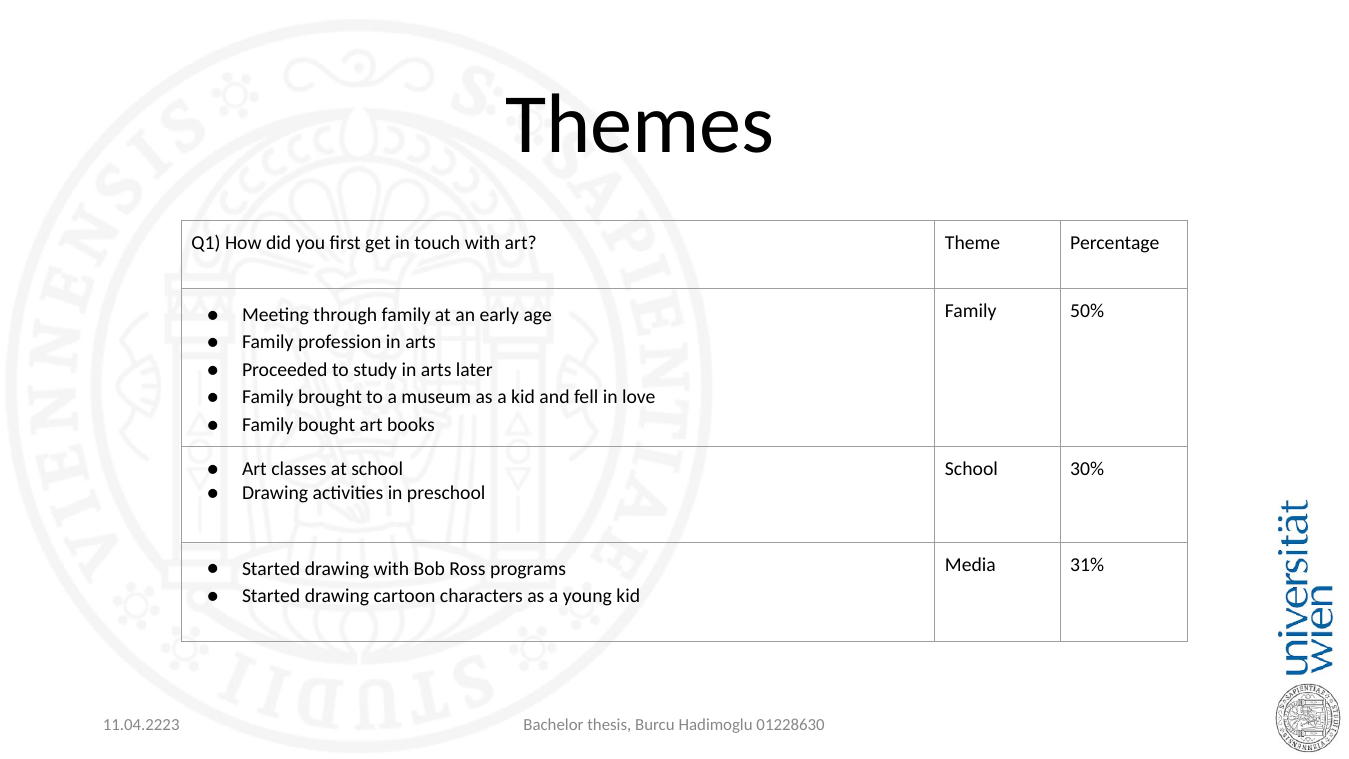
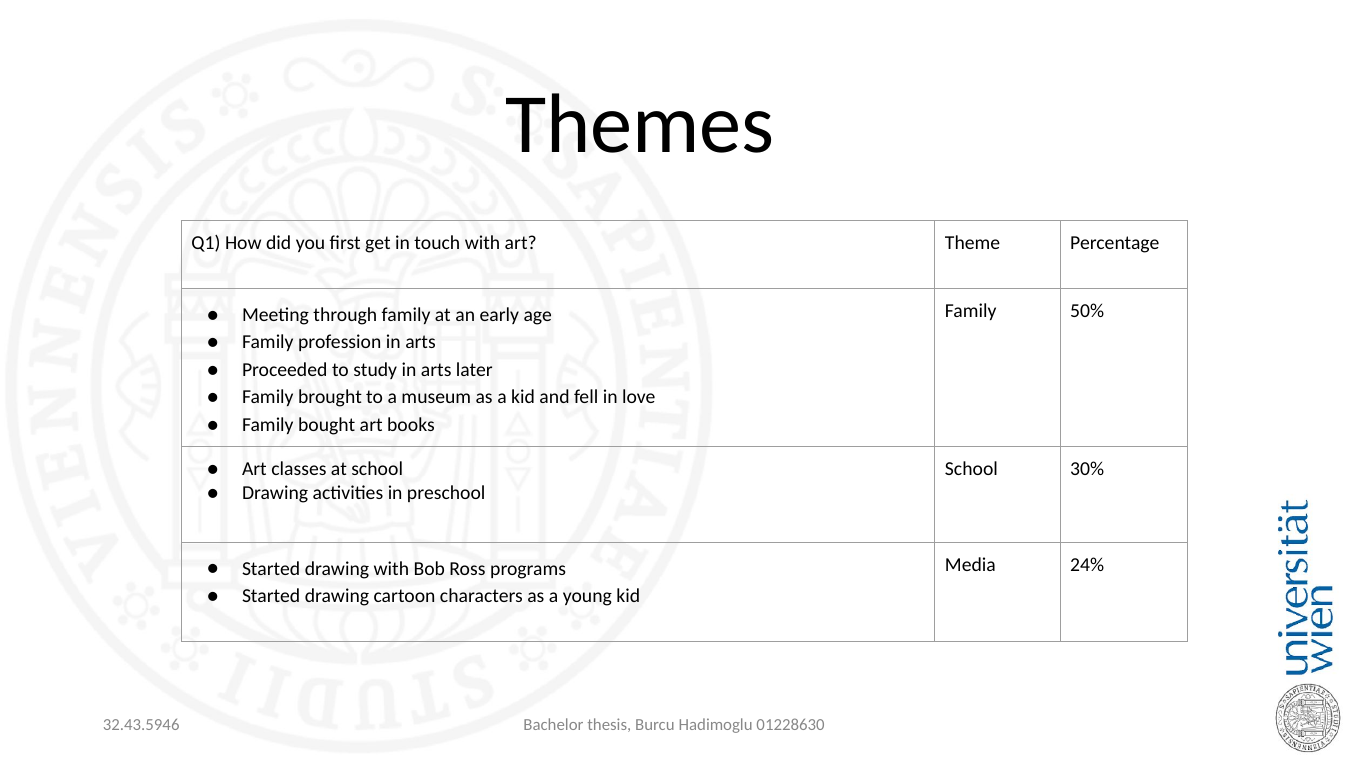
31%: 31% -> 24%
11.04.2223: 11.04.2223 -> 32.43.5946
